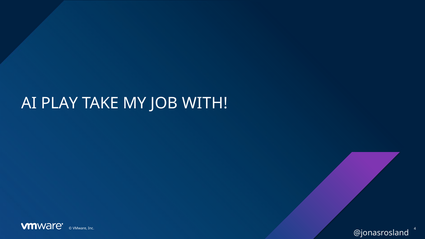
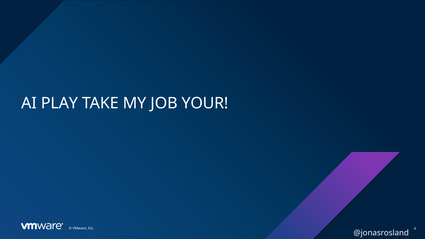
WITH: WITH -> YOUR
